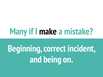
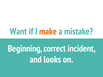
Many: Many -> Want
make colour: black -> orange
being: being -> looks
